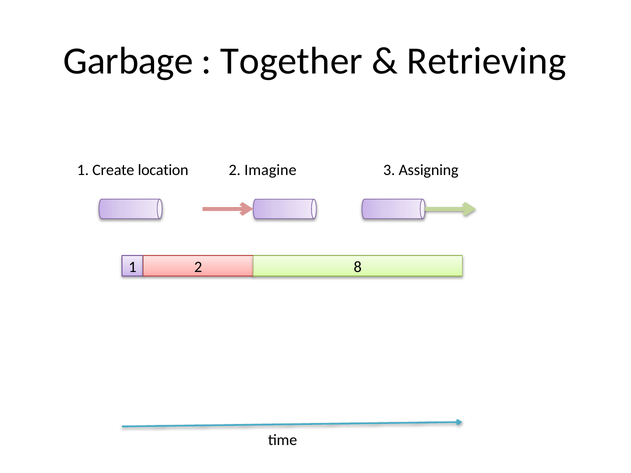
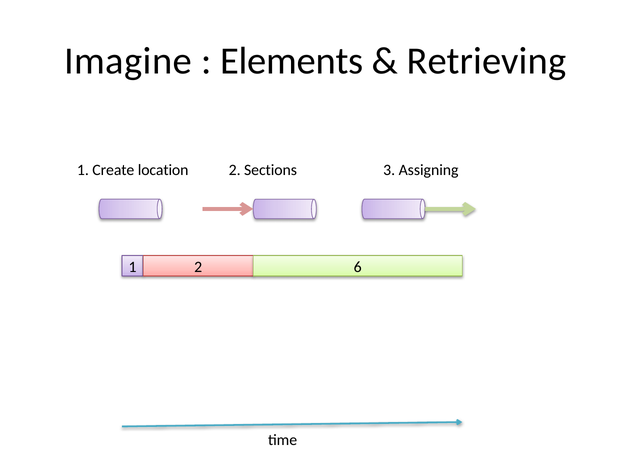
Garbage: Garbage -> Imagine
Together: Together -> Elements
Imagine: Imagine -> Sections
8: 8 -> 6
